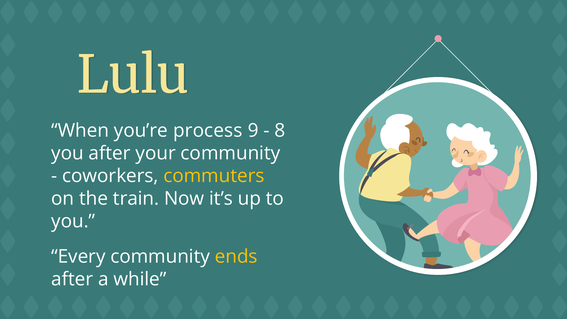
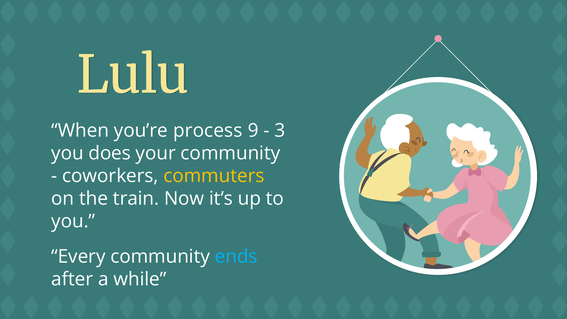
8: 8 -> 3
you after: after -> does
ends colour: yellow -> light blue
